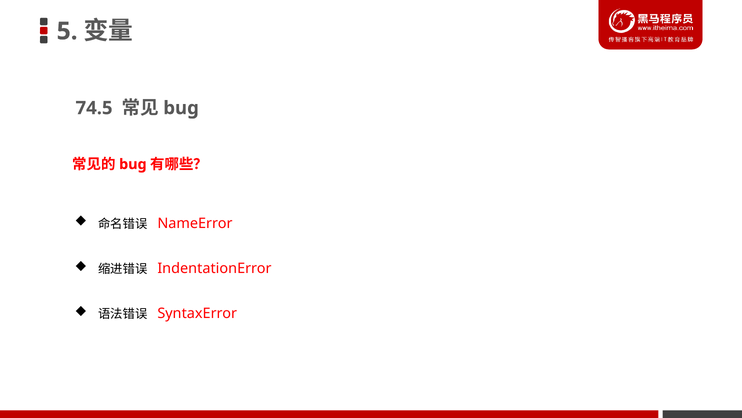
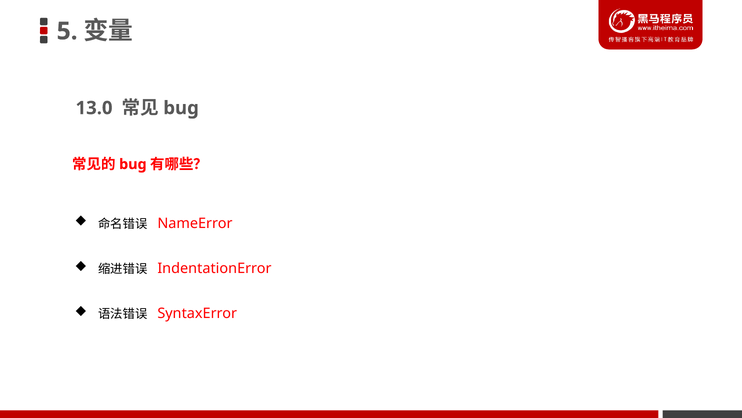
74.5: 74.5 -> 13.0
